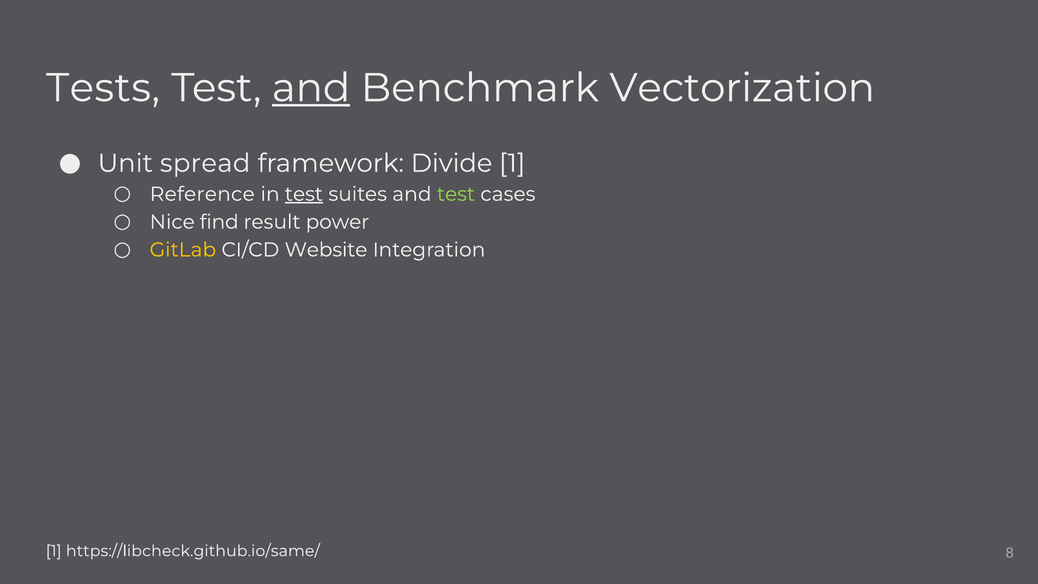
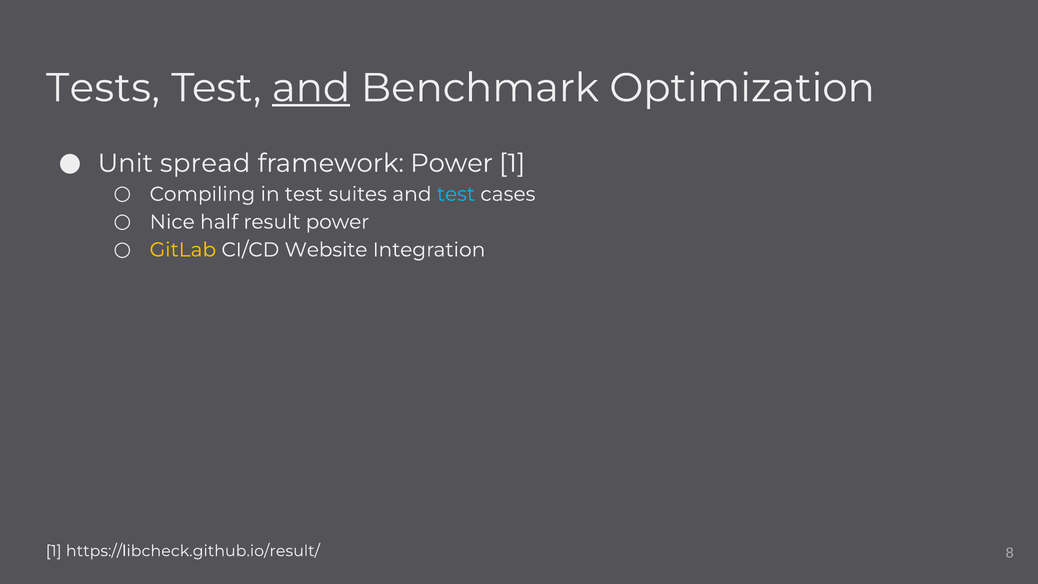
Vectorization: Vectorization -> Optimization
framework Divide: Divide -> Power
Reference: Reference -> Compiling
test at (304, 194) underline: present -> none
test at (456, 194) colour: light green -> light blue
find: find -> half
https://libcheck.github.io/same/: https://libcheck.github.io/same/ -> https://libcheck.github.io/result/
